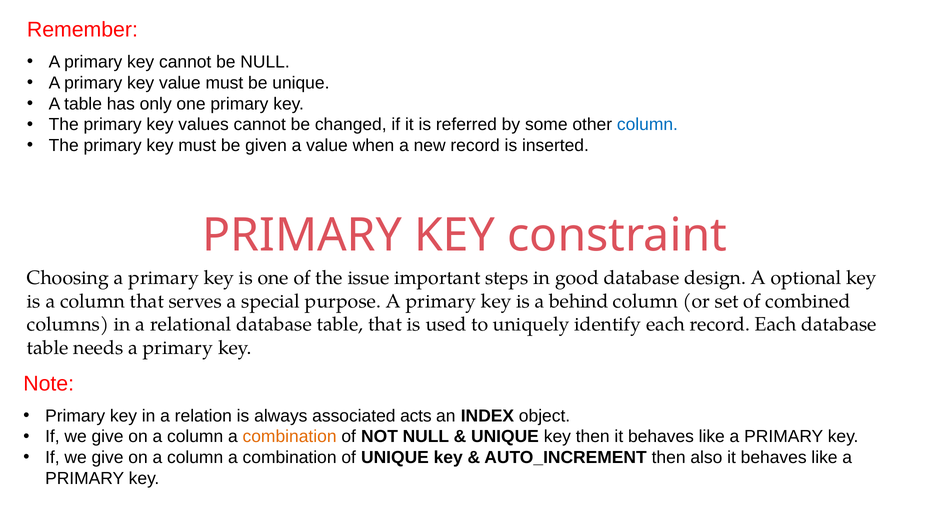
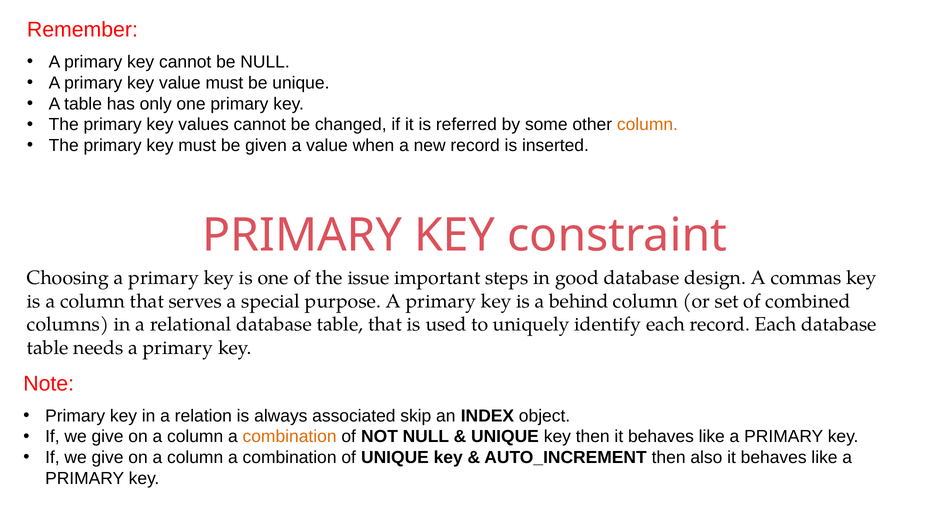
column at (647, 125) colour: blue -> orange
optional: optional -> commas
acts: acts -> skip
